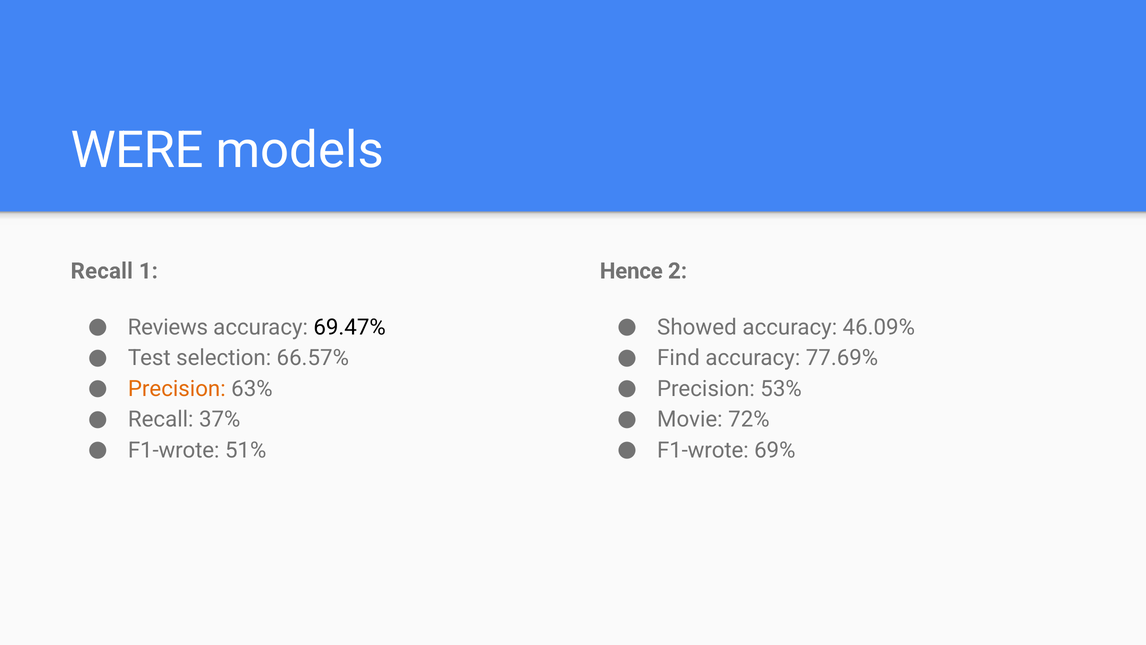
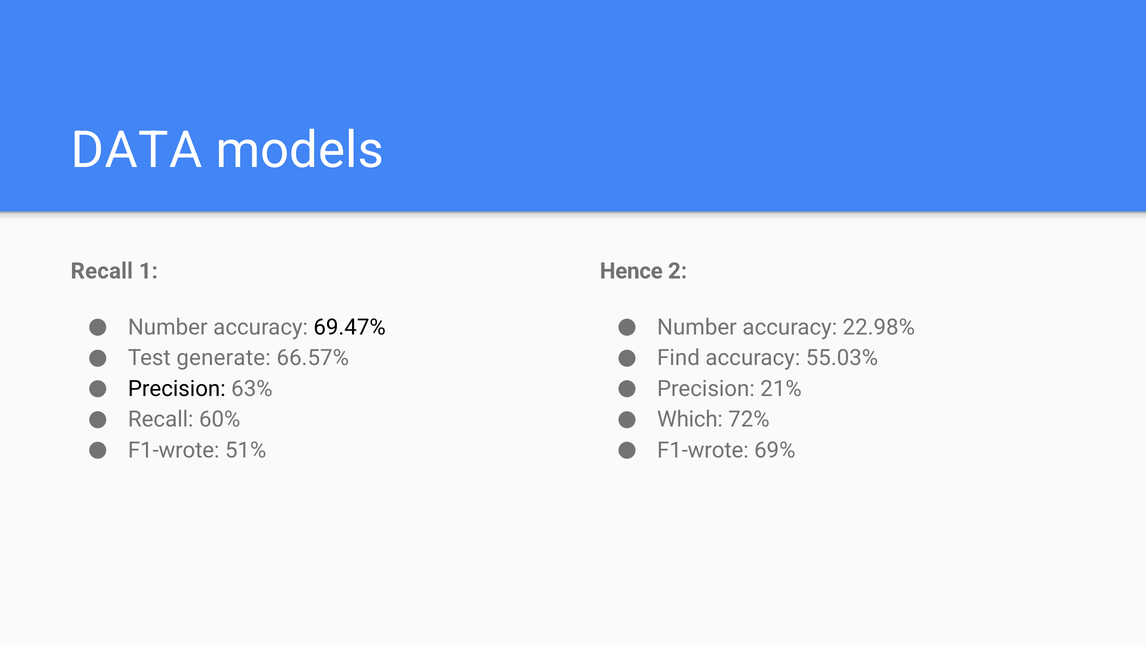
WERE: WERE -> DATA
Reviews at (168, 327): Reviews -> Number
Showed at (697, 327): Showed -> Number
46.09%: 46.09% -> 22.98%
selection: selection -> generate
77.69%: 77.69% -> 55.03%
Precision at (177, 389) colour: orange -> black
53%: 53% -> 21%
37%: 37% -> 60%
Movie: Movie -> Which
